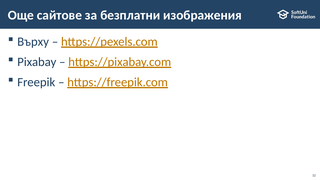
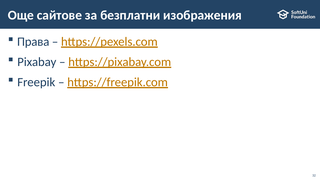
Върху: Върху -> Права
